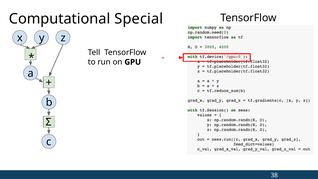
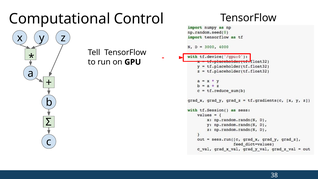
Special: Special -> Control
